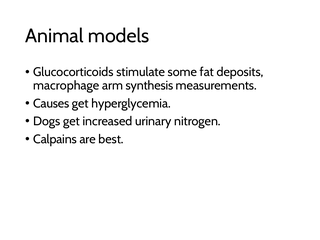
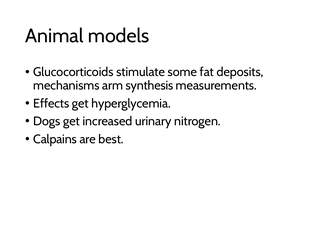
macrophage: macrophage -> mechanisms
Causes: Causes -> Effects
